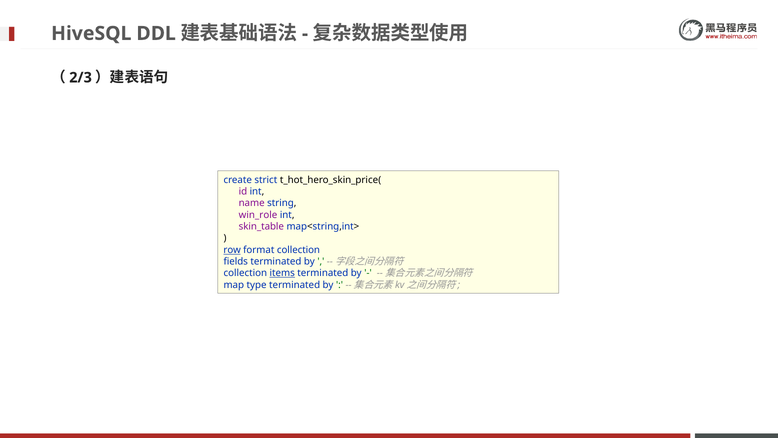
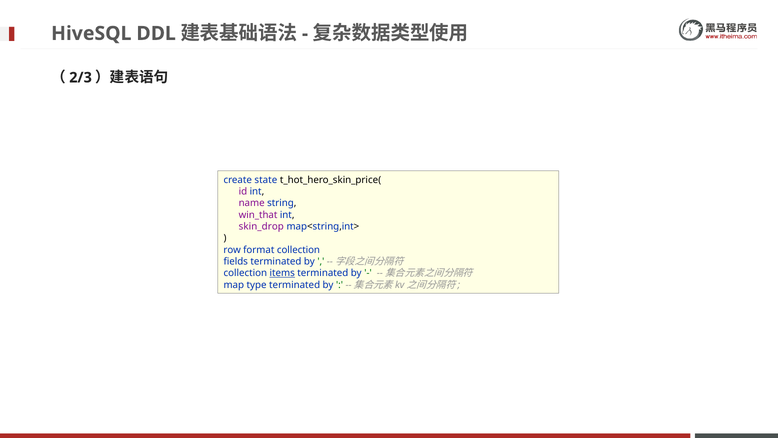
strict: strict -> state
win_role: win_role -> win_that
skin_table: skin_table -> skin_drop
row underline: present -> none
